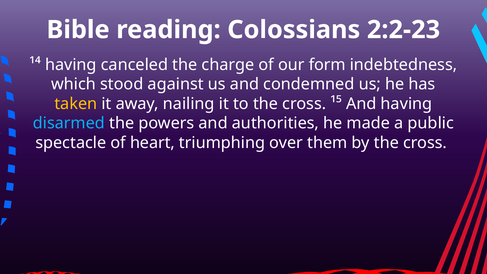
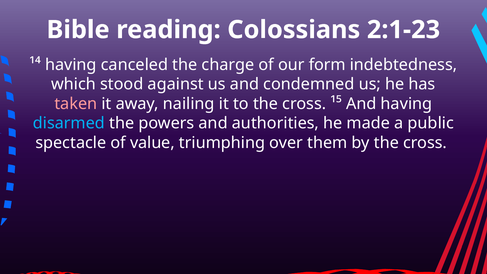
2:2-23: 2:2-23 -> 2:1-23
taken colour: yellow -> pink
heart: heart -> value
